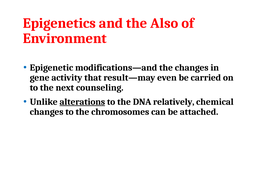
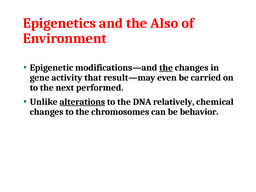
the at (166, 68) underline: none -> present
counseling: counseling -> performed
attached: attached -> behavior
